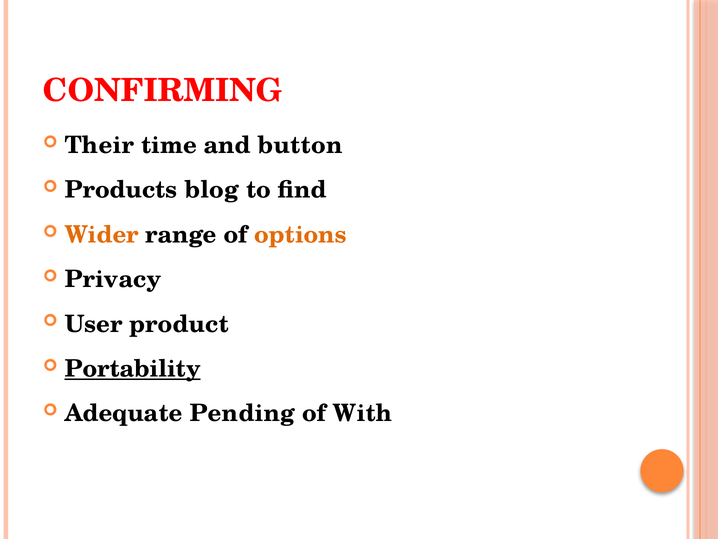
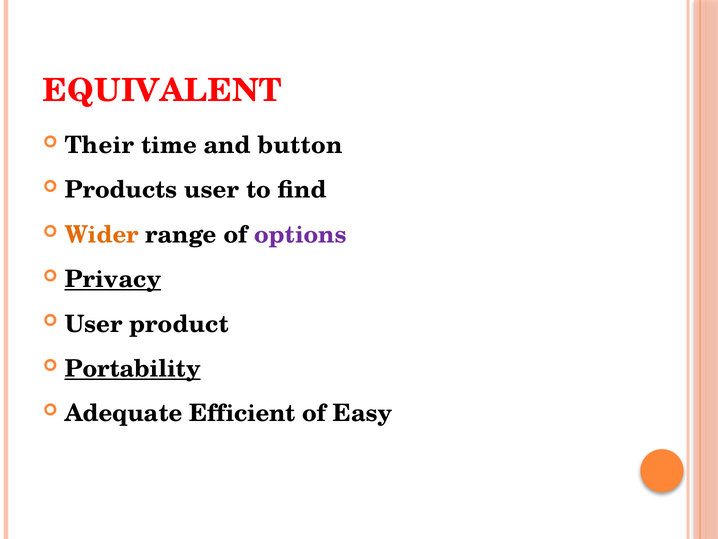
CONFIRMING: CONFIRMING -> EQUIVALENT
Products blog: blog -> user
options colour: orange -> purple
Privacy underline: none -> present
Pending: Pending -> Efficient
With: With -> Easy
